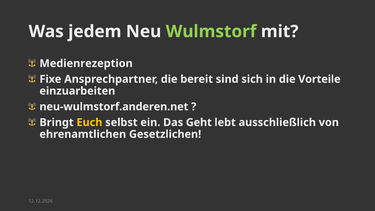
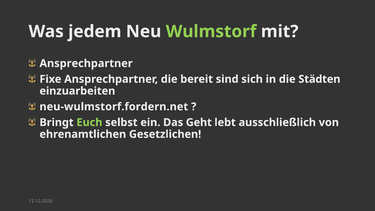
Medienrezeption at (86, 63): Medienrezeption -> Ansprechpartner
Vorteile: Vorteile -> Städten
neu-wulmstorf.anderen.net: neu-wulmstorf.anderen.net -> neu-wulmstorf.fordern.net
Euch colour: yellow -> light green
